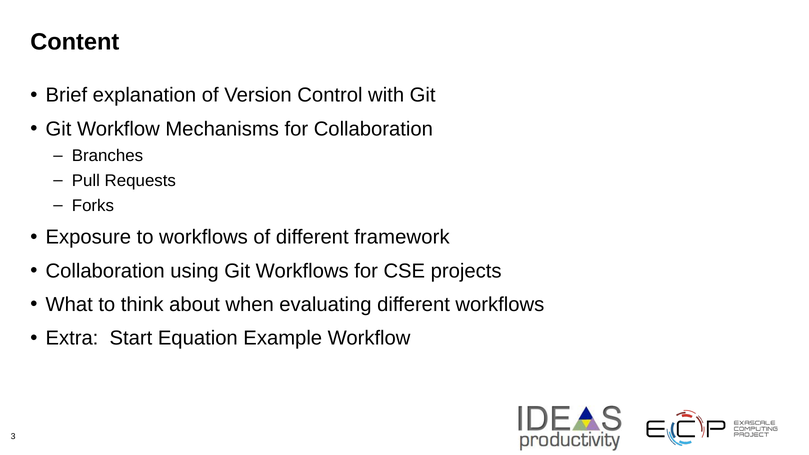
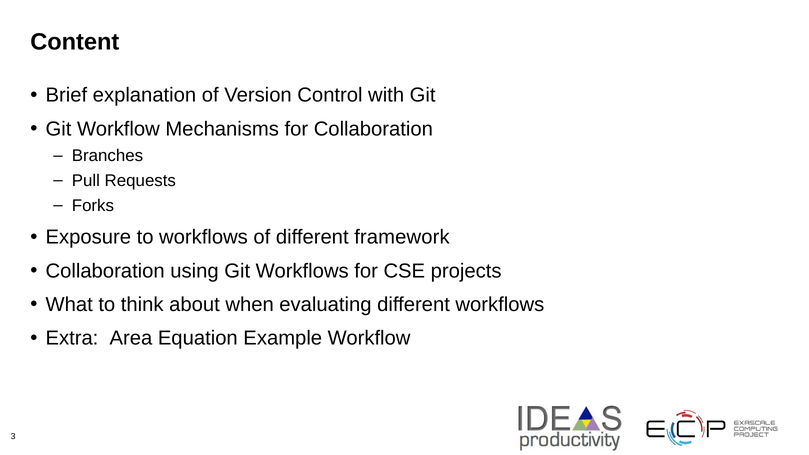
Start: Start -> Area
